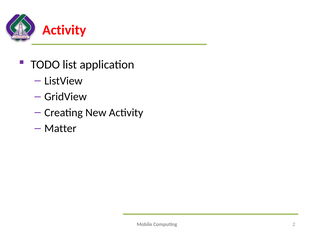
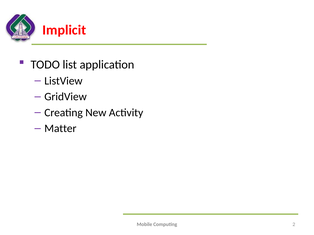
Activity at (64, 30): Activity -> Implicit
